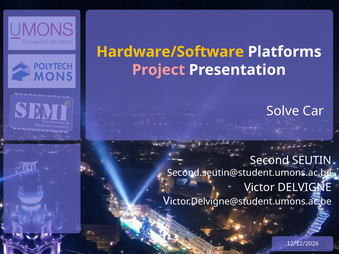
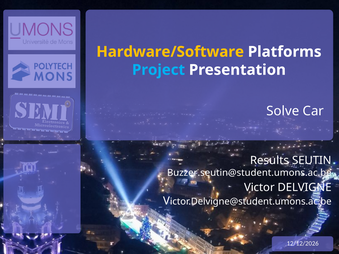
Project colour: pink -> light blue
Second: Second -> Results
Second.seutin@student.umons.ac.be: Second.seutin@student.umons.ac.be -> Buzzer.seutin@student.umons.ac.be
